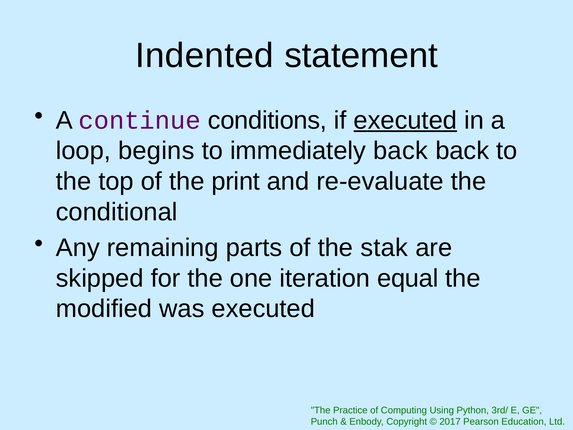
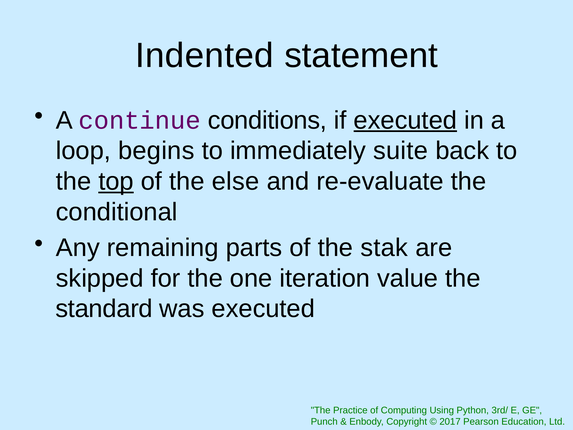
immediately back: back -> suite
top underline: none -> present
print: print -> else
equal: equal -> value
modified: modified -> standard
